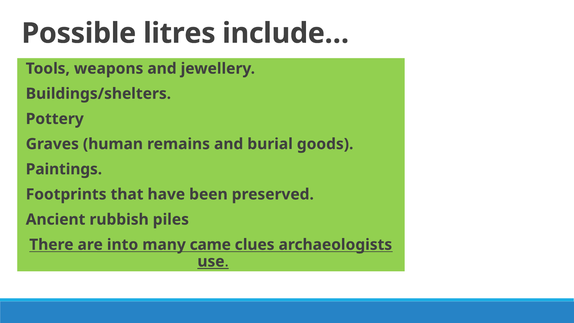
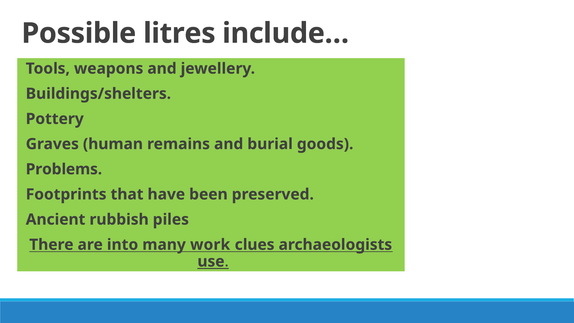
Paintings: Paintings -> Problems
came: came -> work
